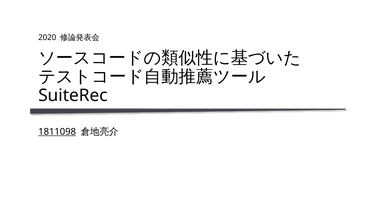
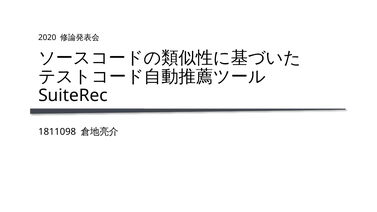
1811098 underline: present -> none
